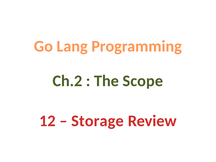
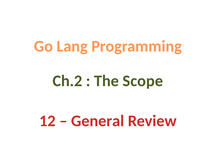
Storage: Storage -> General
